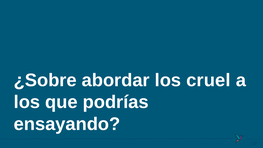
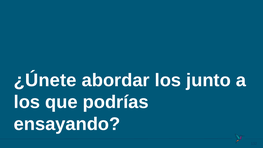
¿Sobre: ¿Sobre -> ¿Únete
cruel: cruel -> junto
